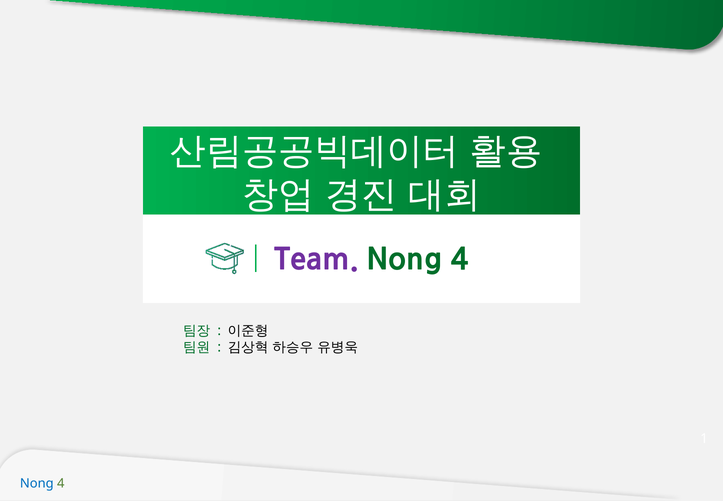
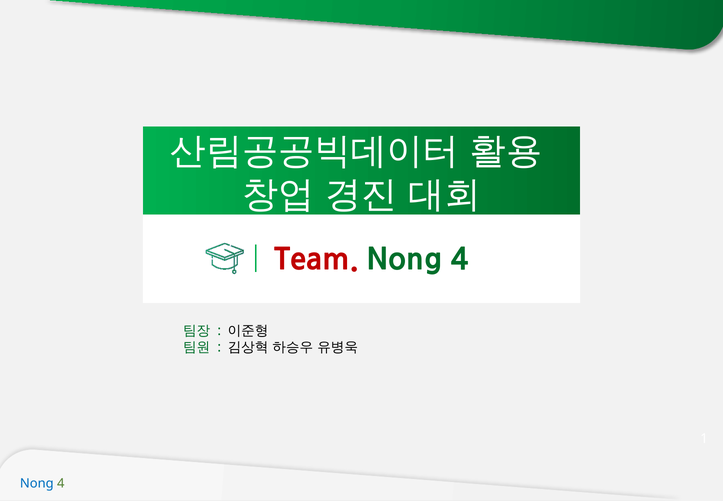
Team colour: purple -> red
